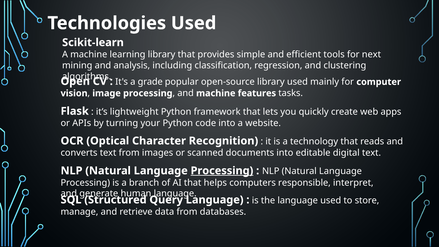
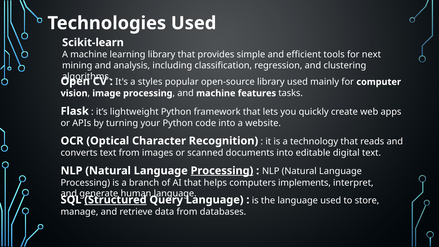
grade: grade -> styles
responsible: responsible -> implements
Structured underline: none -> present
